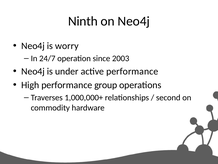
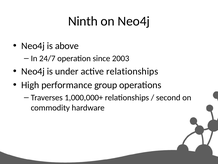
worry: worry -> above
active performance: performance -> relationships
